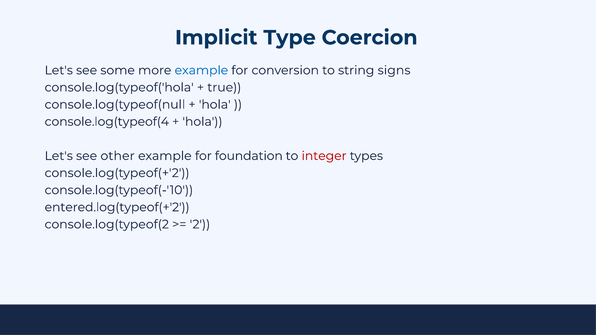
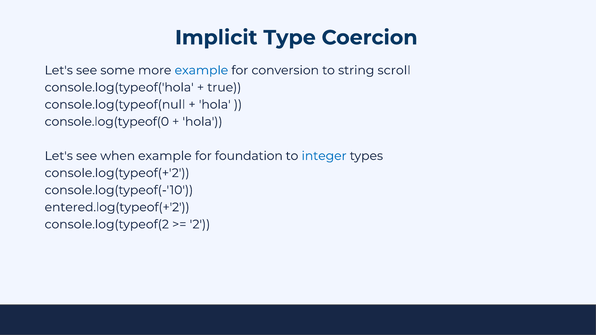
signs: signs -> scroll
console.log(typeof(4: console.log(typeof(4 -> console.log(typeof(0
other: other -> when
integer colour: red -> blue
